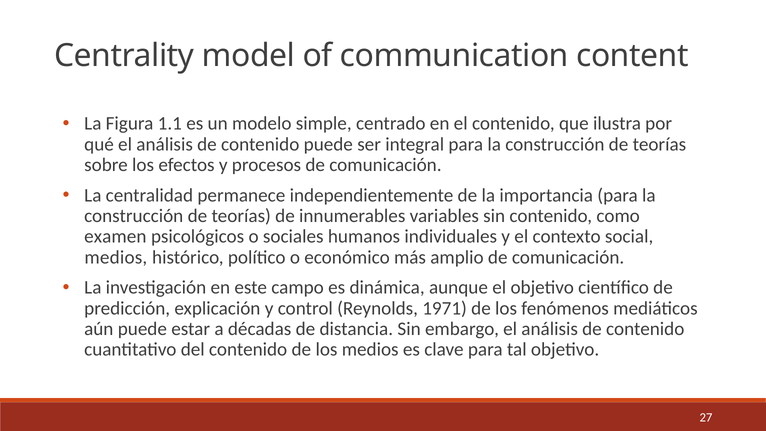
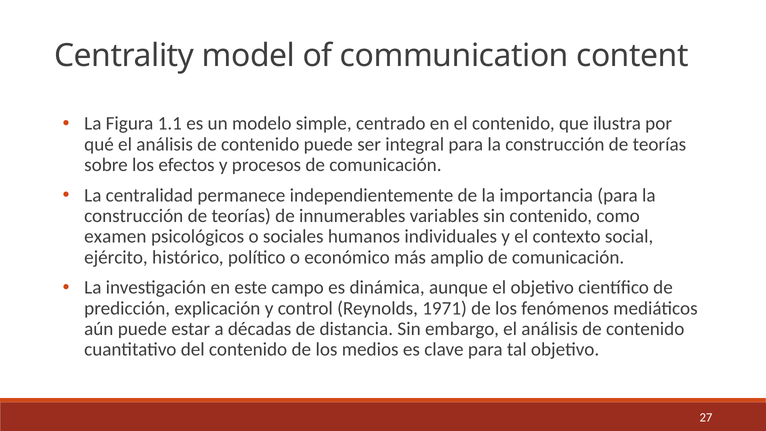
medios at (116, 257): medios -> ejército
